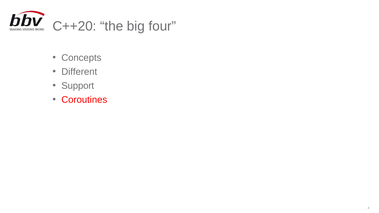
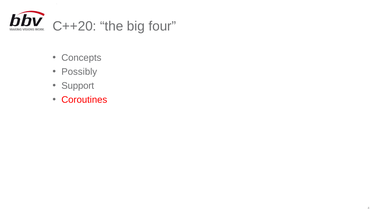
Different: Different -> Possibly
